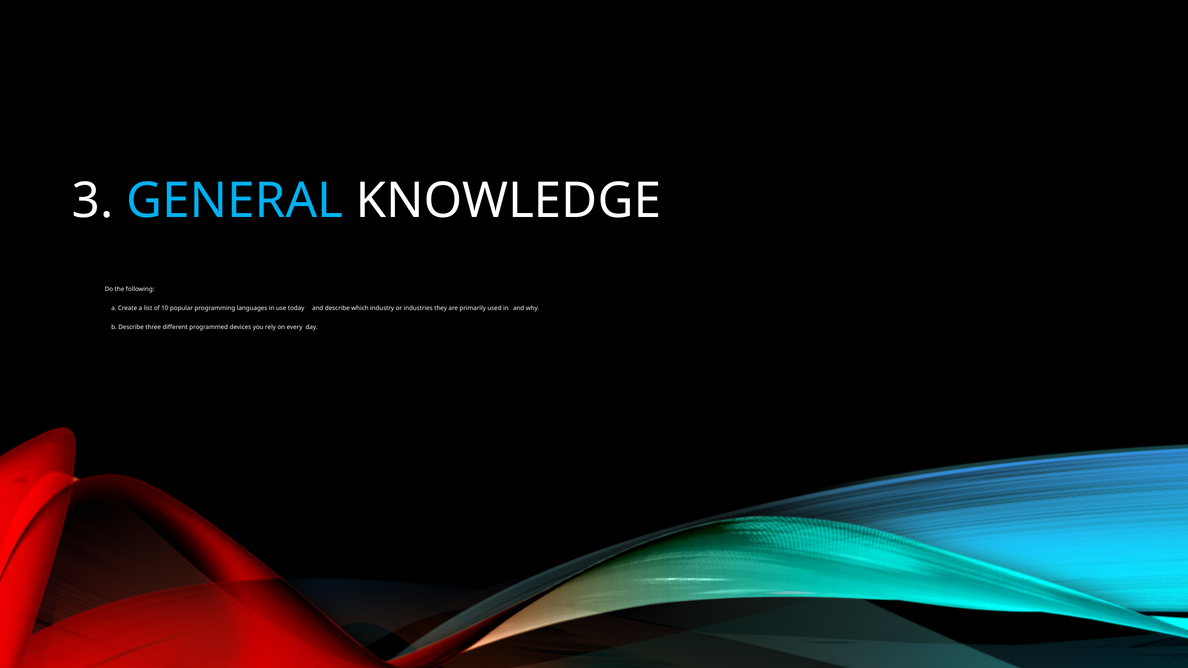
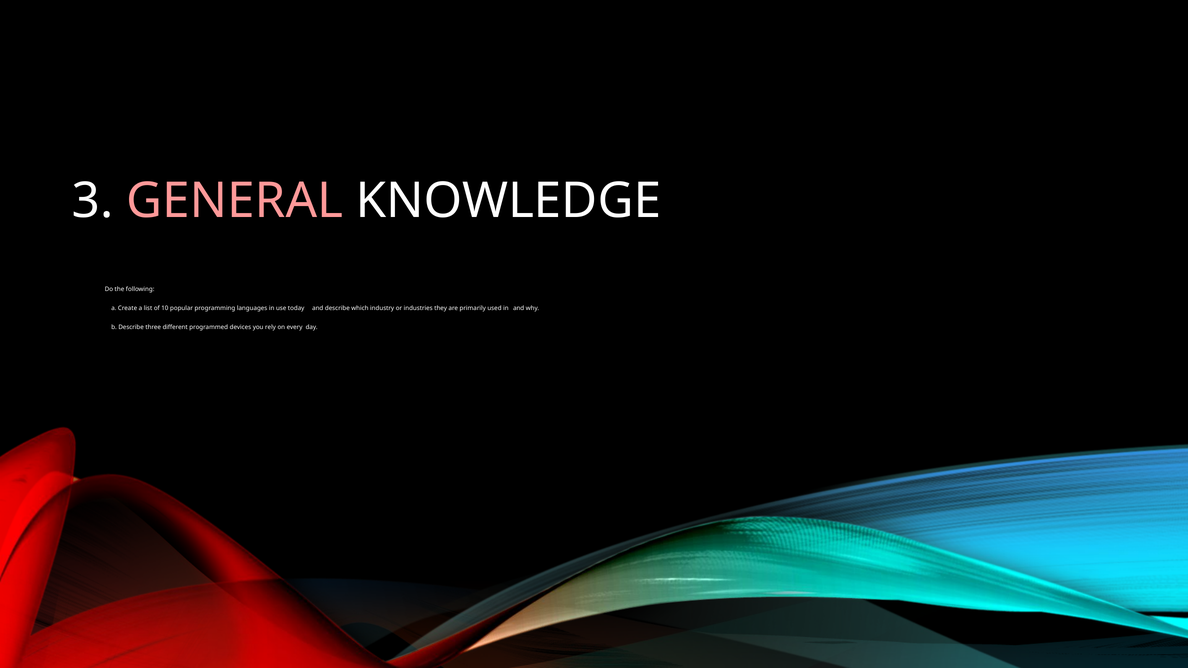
GENERAL colour: light blue -> pink
